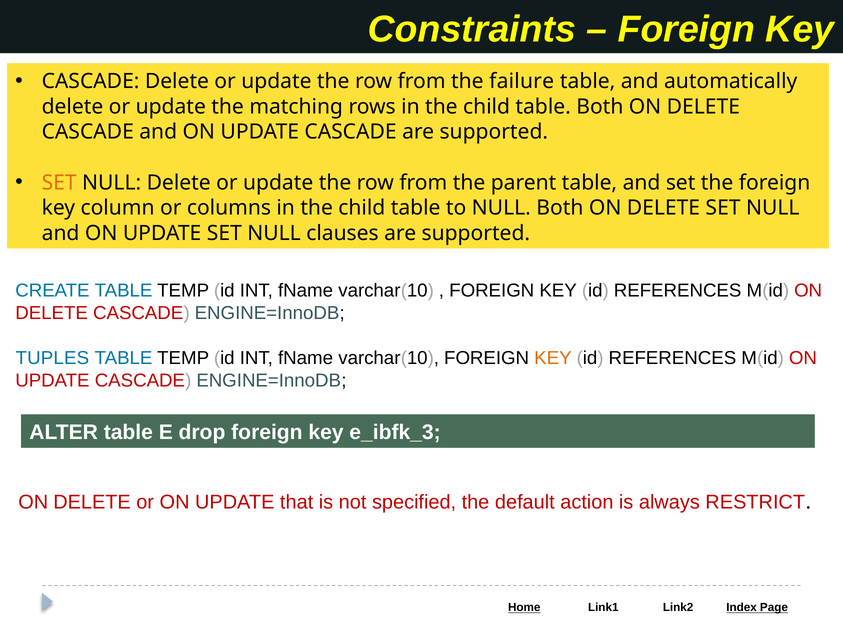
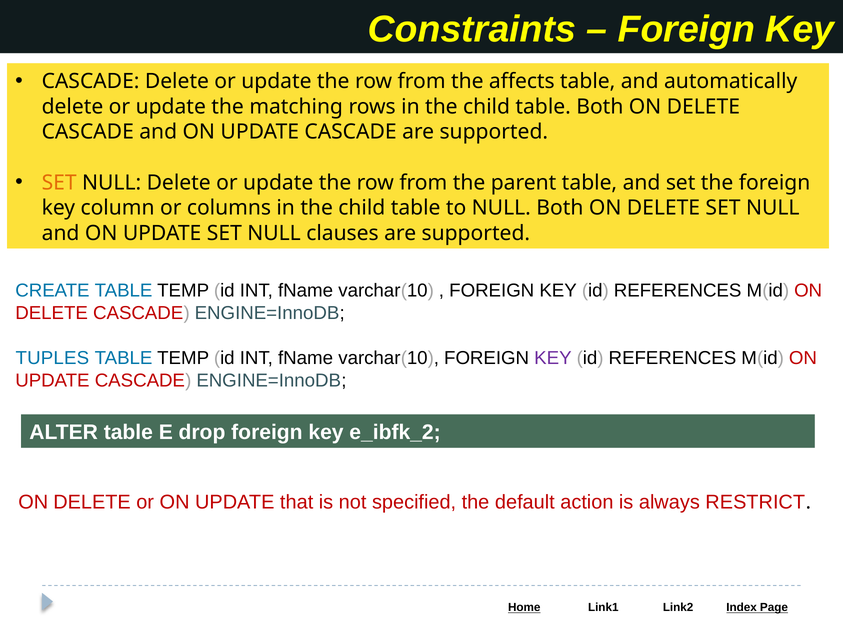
failure: failure -> affects
KEY at (553, 358) colour: orange -> purple
e_ibfk_3: e_ibfk_3 -> e_ibfk_2
